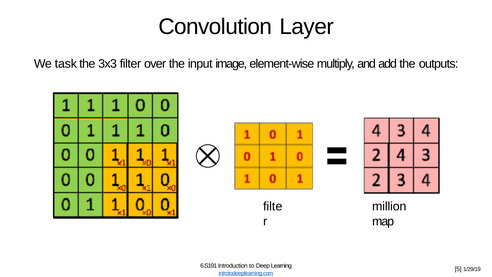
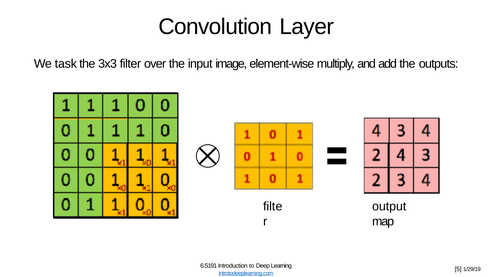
million: million -> output
